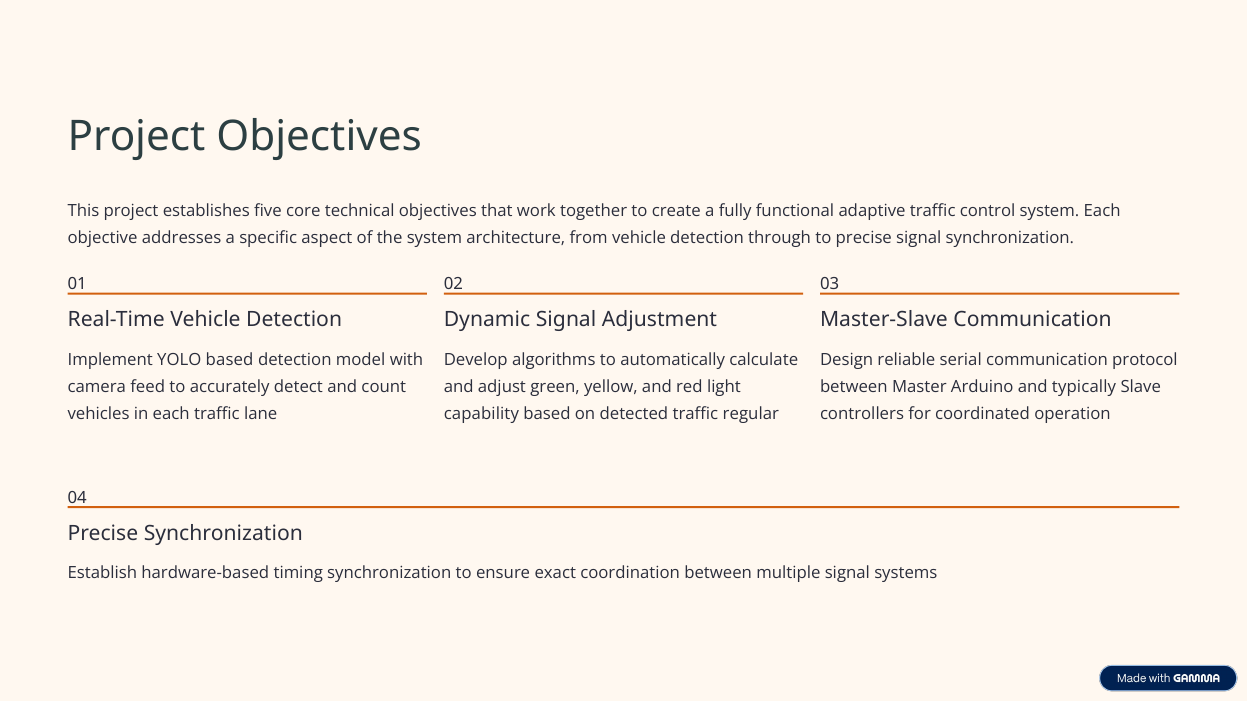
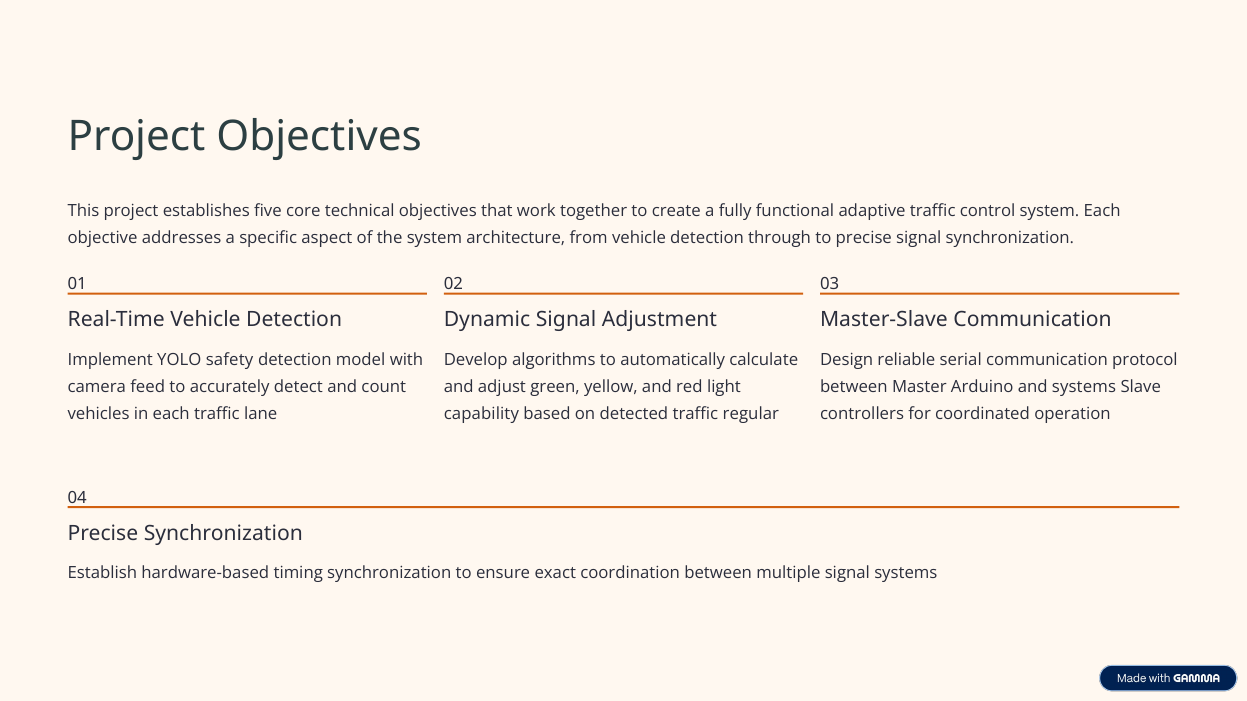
YOLO based: based -> safety
and typically: typically -> systems
